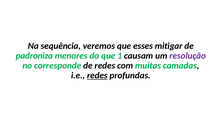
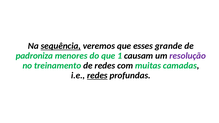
sequência underline: none -> present
mitigar: mitigar -> grande
corresponde: corresponde -> treinamento
